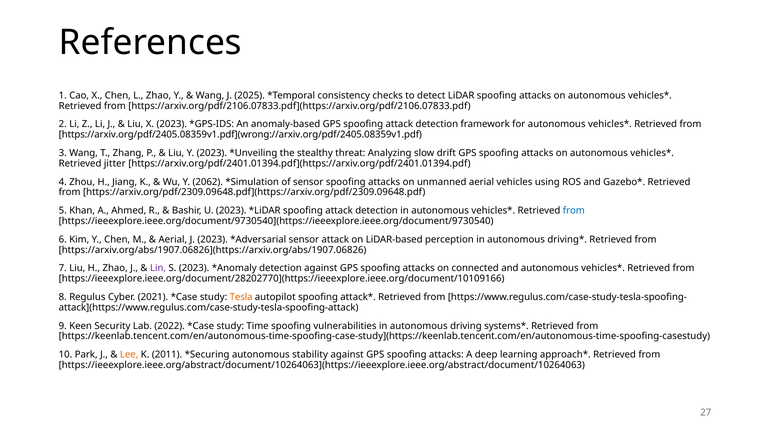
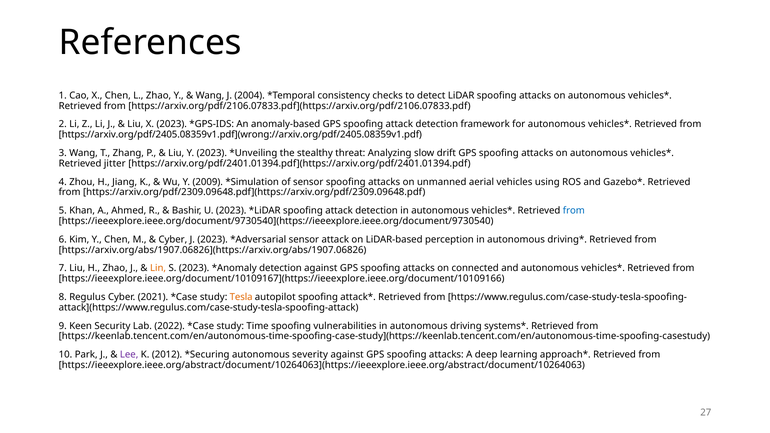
2025: 2025 -> 2004
2062: 2062 -> 2009
Aerial at (173, 240): Aerial -> Cyber
Lin colour: purple -> orange
https://ieeexplore.ieee.org/document/28202770](https://ieeexplore.ieee.org/document/10109166: https://ieeexplore.ieee.org/document/28202770](https://ieeexplore.ieee.org/document/10109166 -> https://ieeexplore.ieee.org/document/10109167](https://ieeexplore.ieee.org/document/10109166
Lee colour: orange -> purple
2011: 2011 -> 2012
stability: stability -> severity
